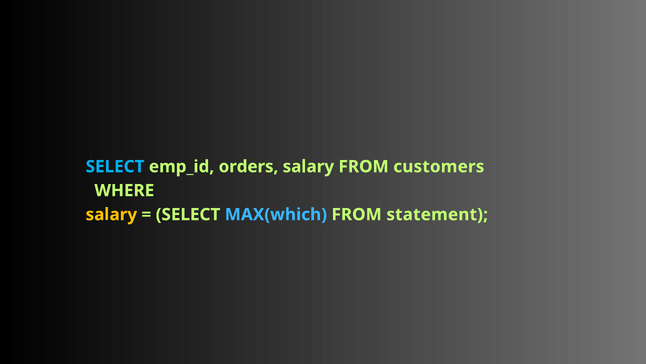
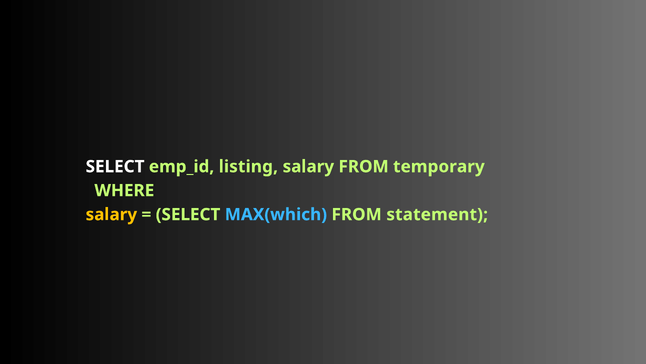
SELECT at (115, 166) colour: light blue -> white
orders: orders -> listing
customers: customers -> temporary
